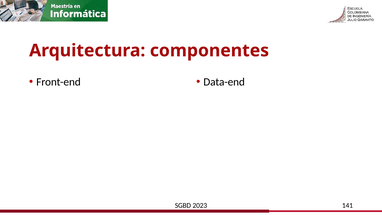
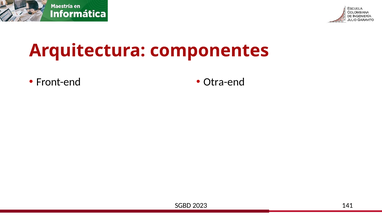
Data-end: Data-end -> Otra-end
